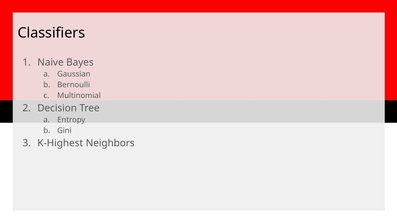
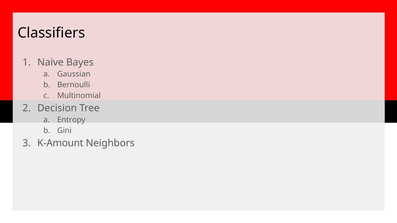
K-Highest: K-Highest -> K-Amount
